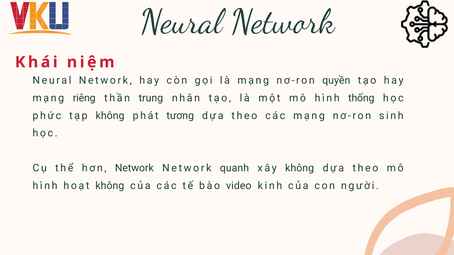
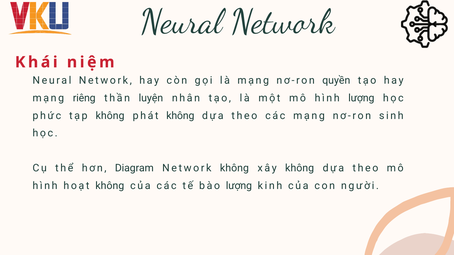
trung: trung -> luyện
hình thống: thống -> lượng
phát tương: tương -> không
hơn Network: Network -> Diagram
Network quanh: quanh -> không
bào video: video -> lượng
